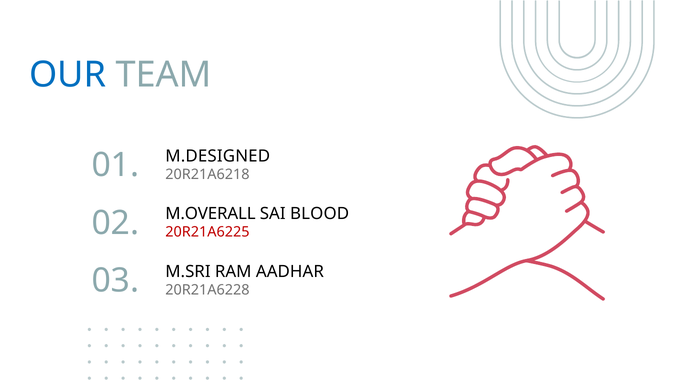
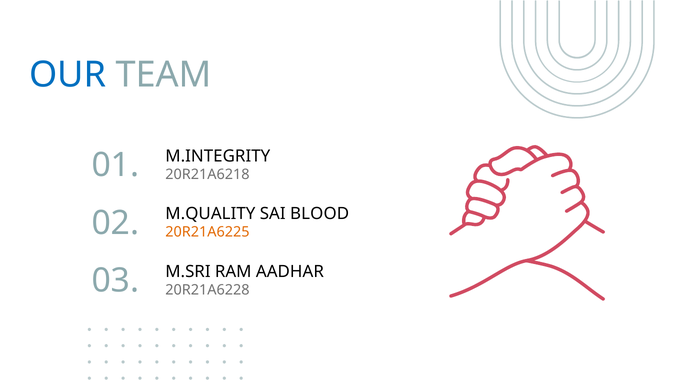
M.DESIGNED: M.DESIGNED -> M.INTEGRITY
M.OVERALL: M.OVERALL -> M.QUALITY
20R21A6225 colour: red -> orange
